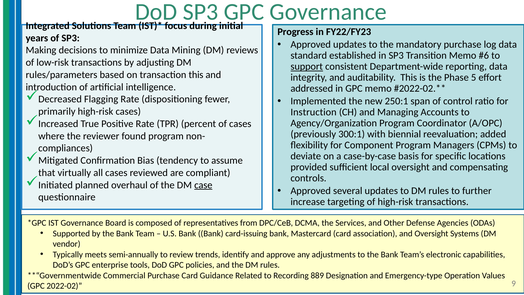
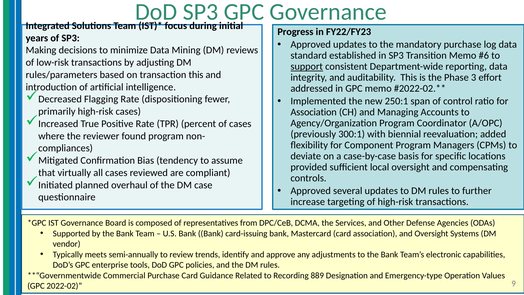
5: 5 -> 3
Instruction at (314, 112): Instruction -> Association
case underline: present -> none
